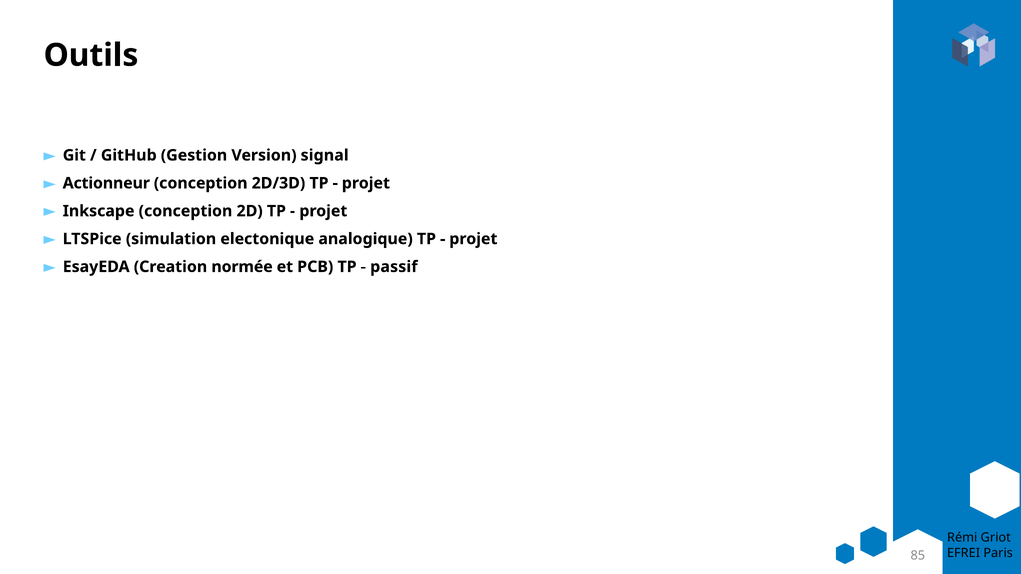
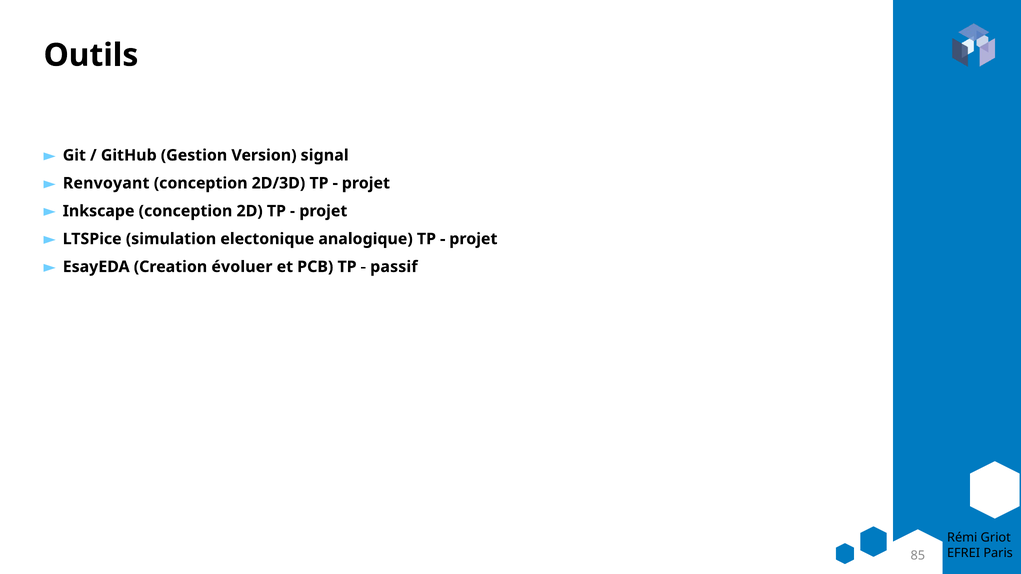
Actionneur: Actionneur -> Renvoyant
normée: normée -> évoluer
